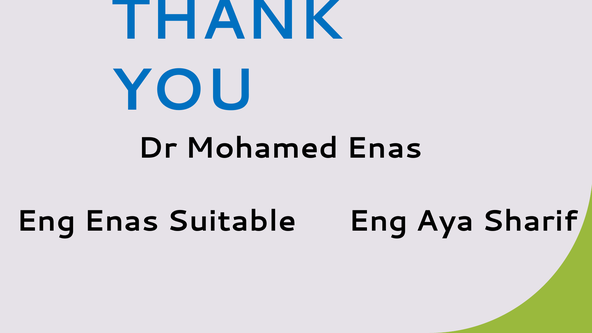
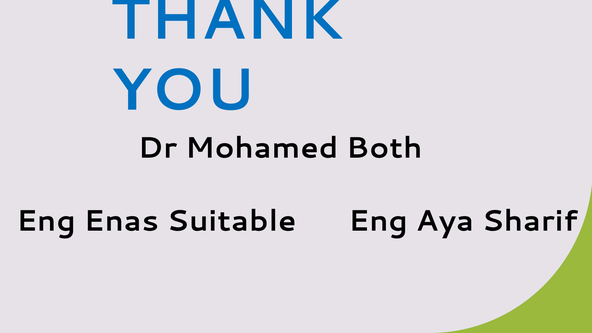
Mohamed Enas: Enas -> Both
